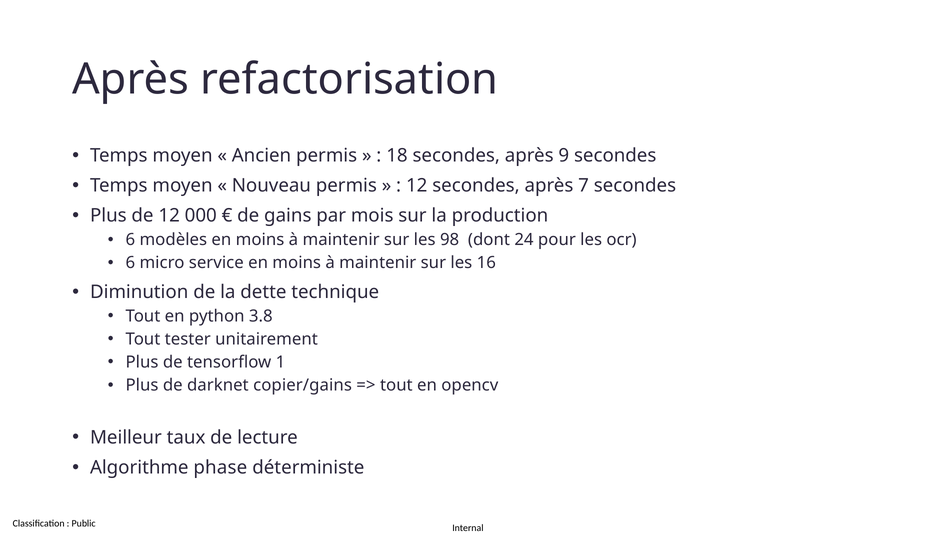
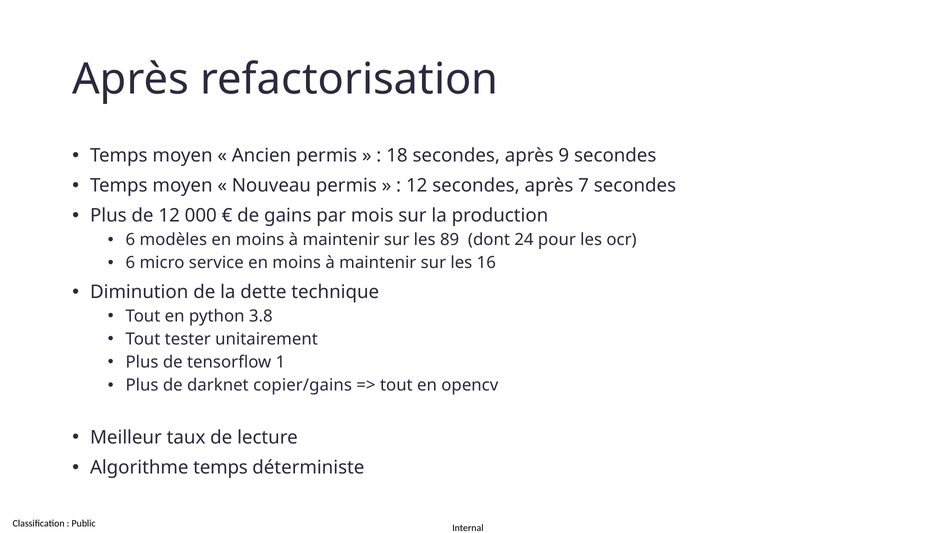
98: 98 -> 89
Algorithme phase: phase -> temps
